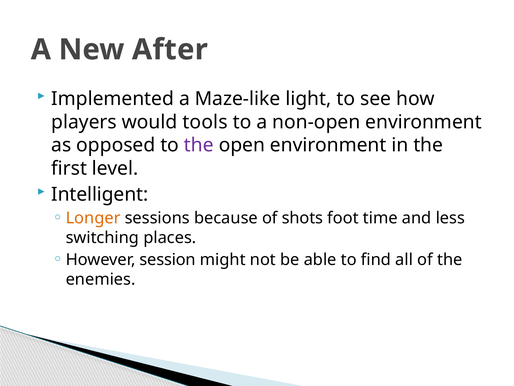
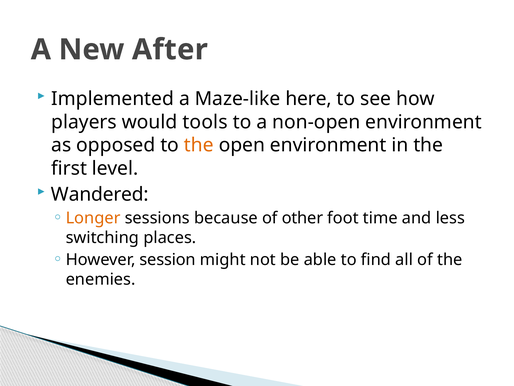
light: light -> here
the at (199, 145) colour: purple -> orange
Intelligent: Intelligent -> Wandered
shots: shots -> other
